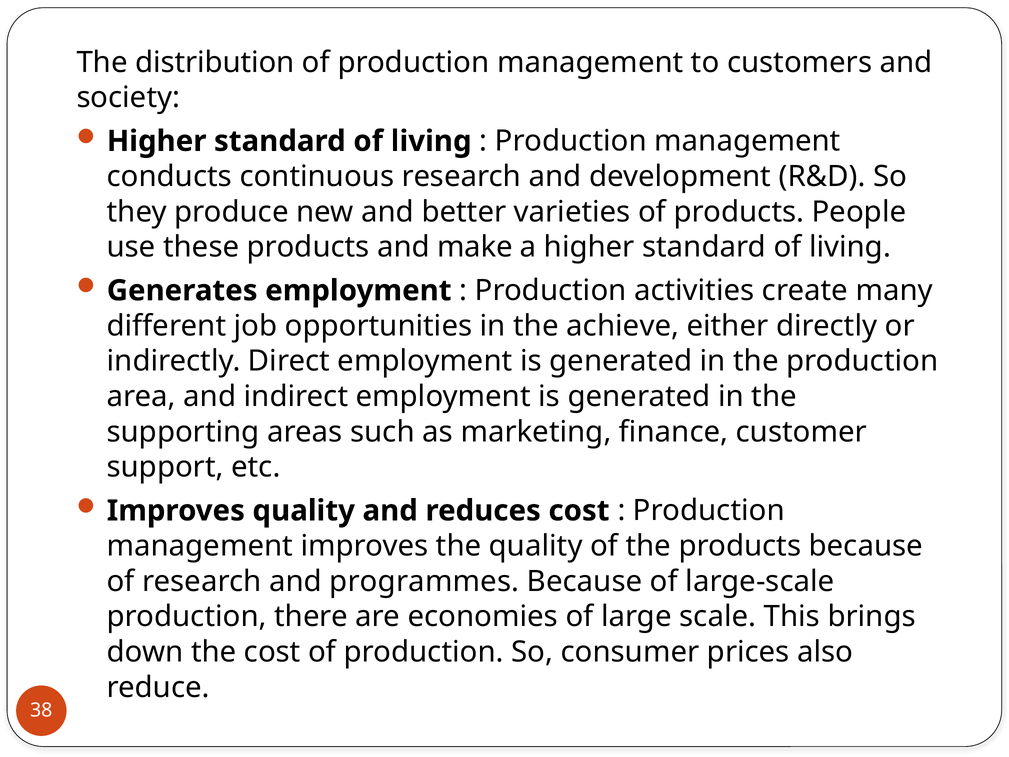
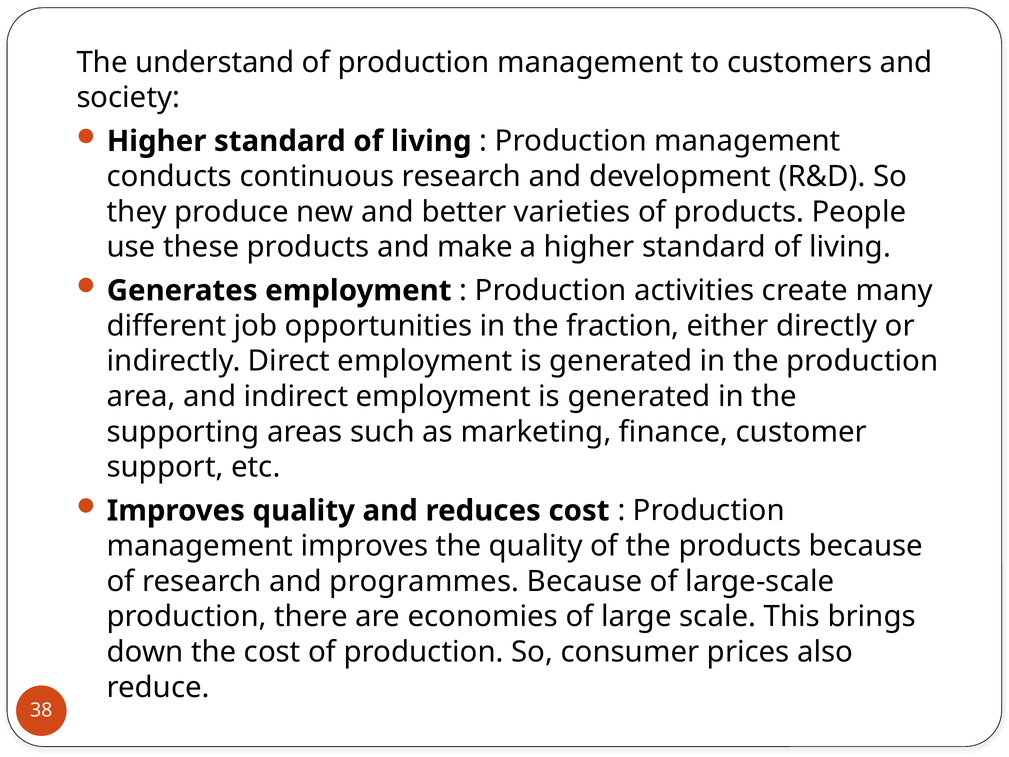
distribution: distribution -> understand
achieve: achieve -> fraction
